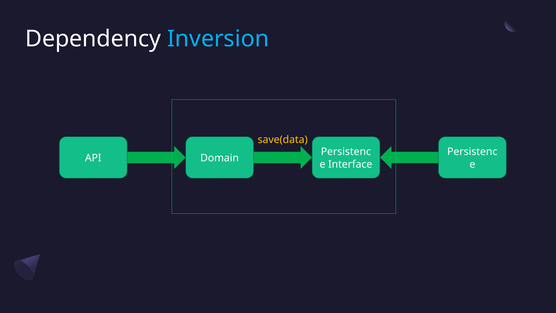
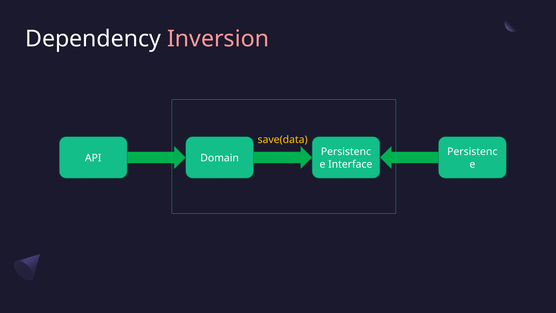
Inversion colour: light blue -> pink
